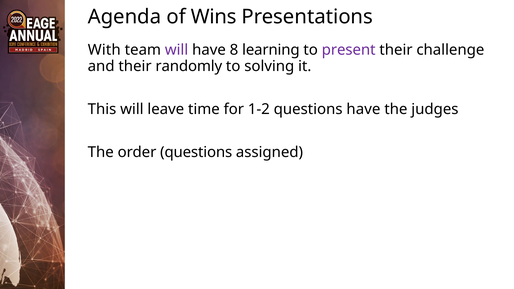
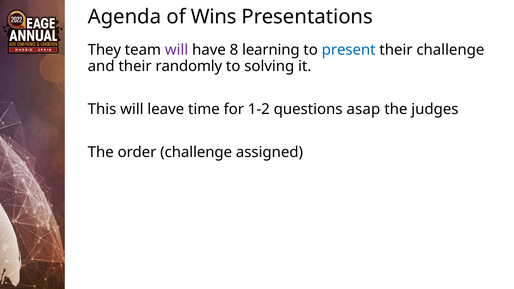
With: With -> They
present colour: purple -> blue
questions have: have -> asap
order questions: questions -> challenge
